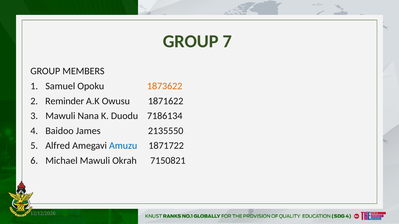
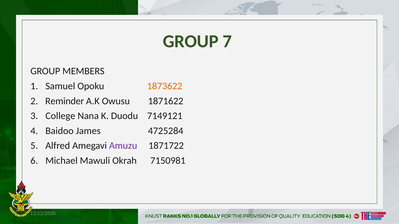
Mawuli at (60, 116): Mawuli -> College
7186134: 7186134 -> 7149121
2135550: 2135550 -> 4725284
Amuzu colour: blue -> purple
7150821: 7150821 -> 7150981
